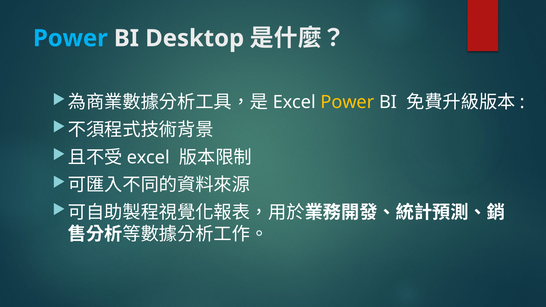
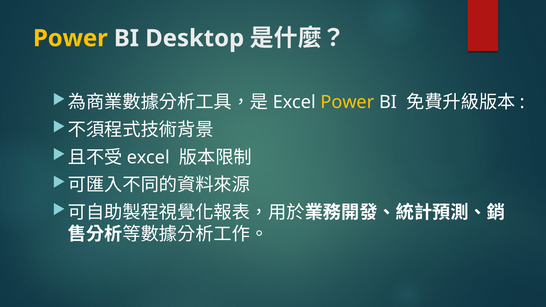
Power at (70, 38) colour: light blue -> yellow
